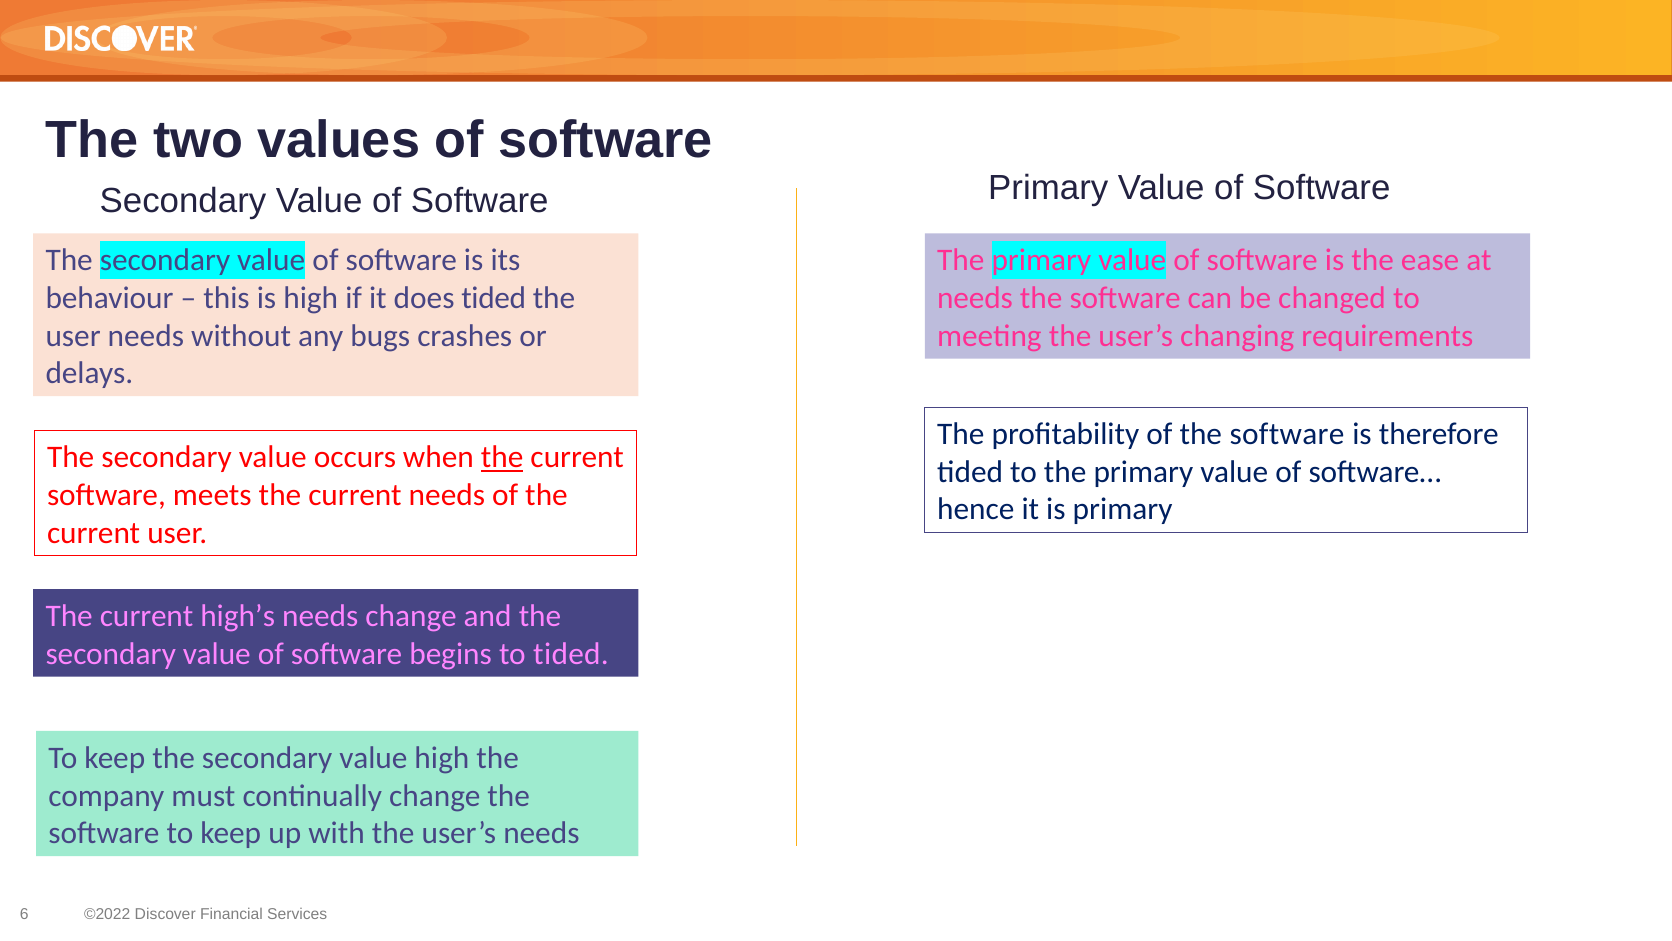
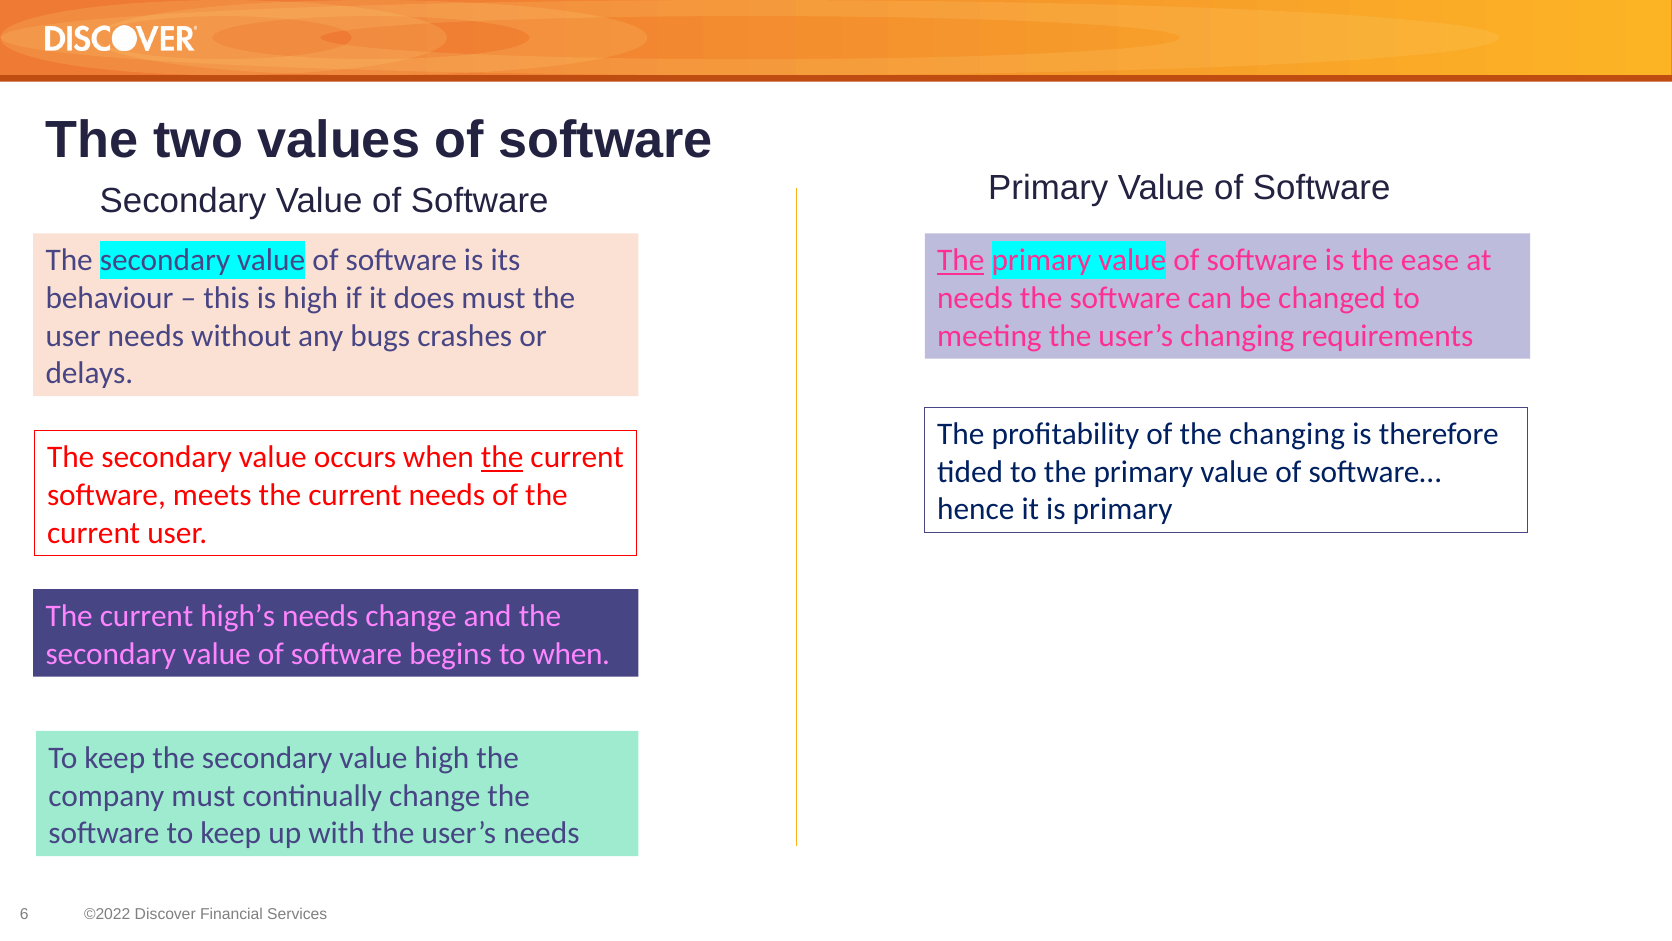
The at (961, 260) underline: none -> present
does tided: tided -> must
of the software: software -> changing
to tided: tided -> when
